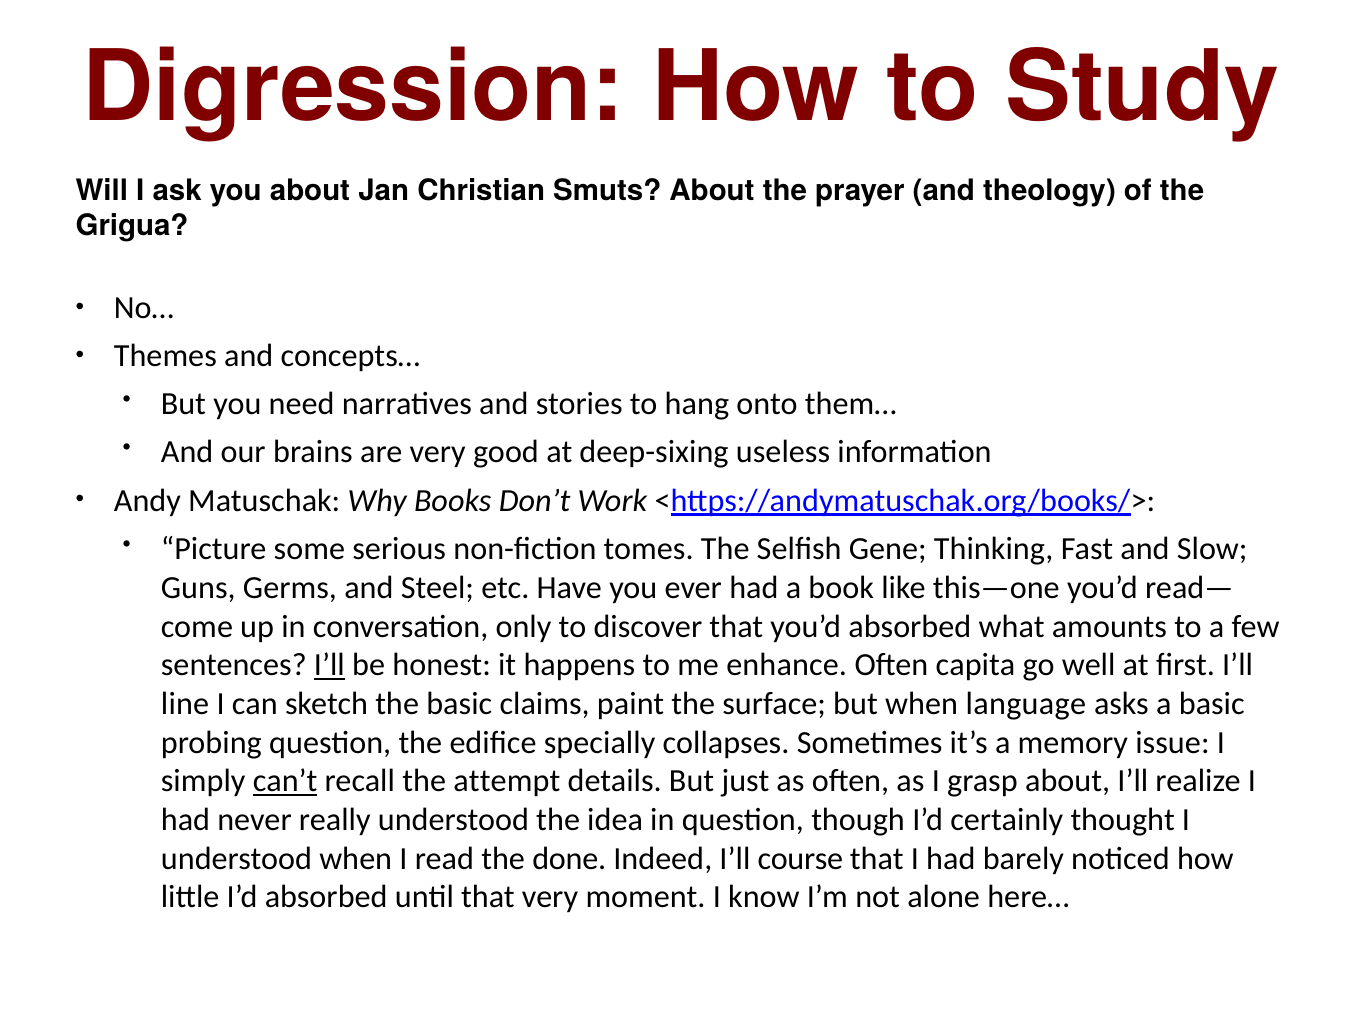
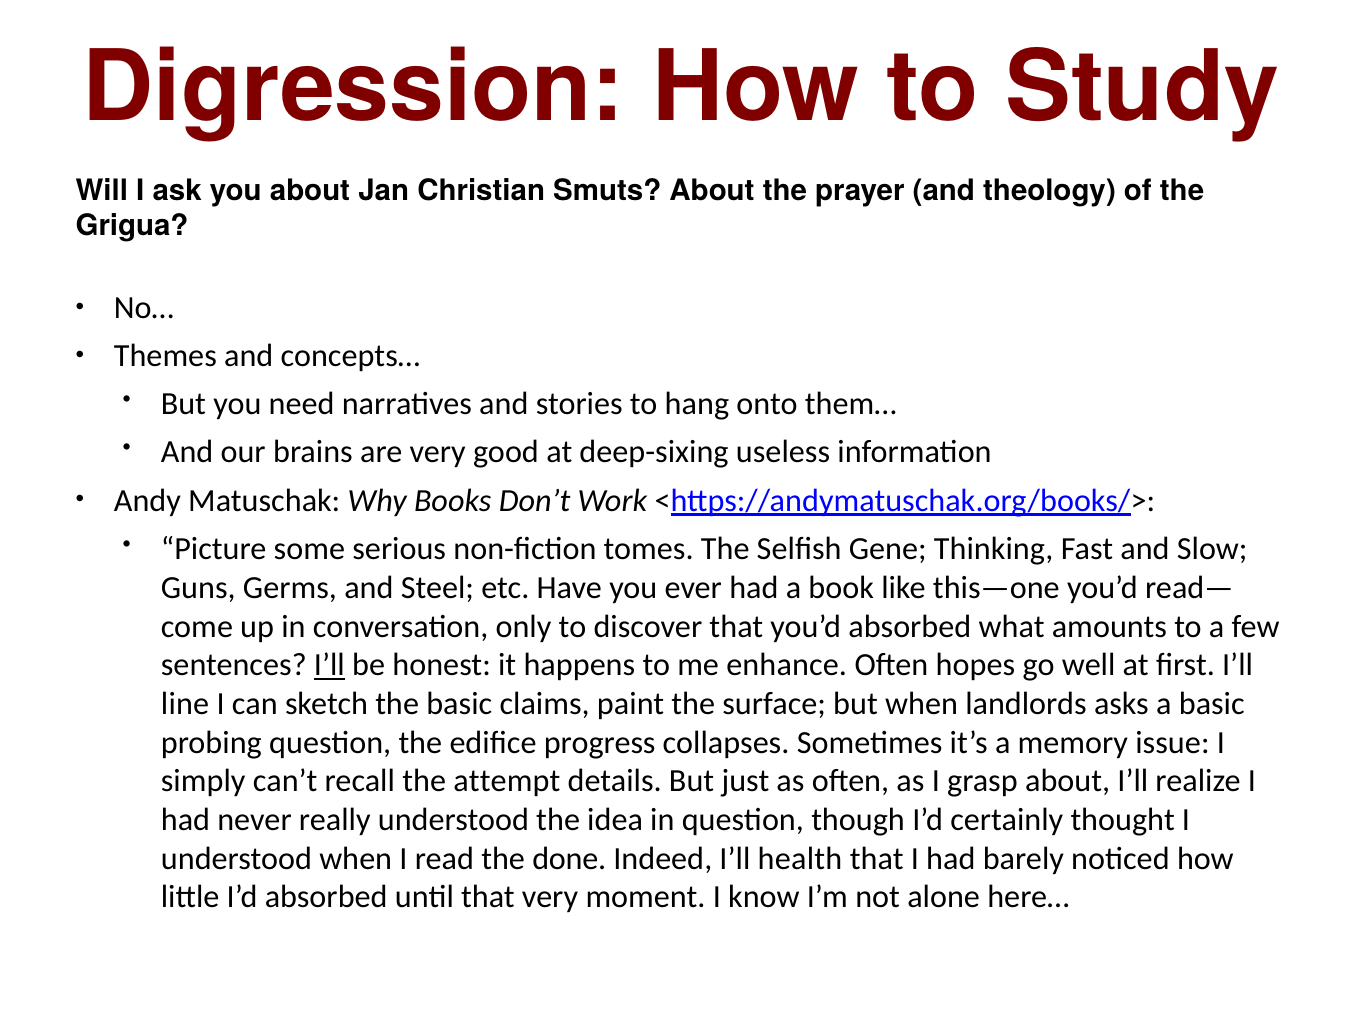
capita: capita -> hopes
language: language -> landlords
specially: specially -> progress
can’t underline: present -> none
course: course -> health
